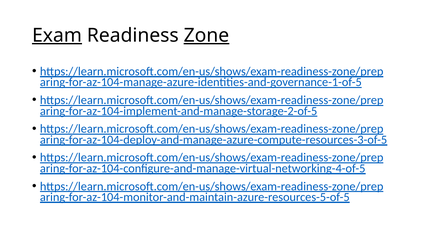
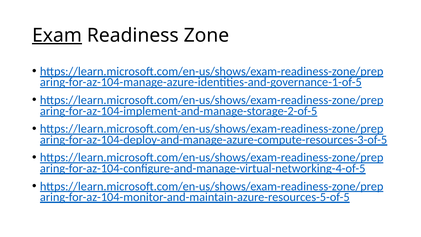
Zone underline: present -> none
